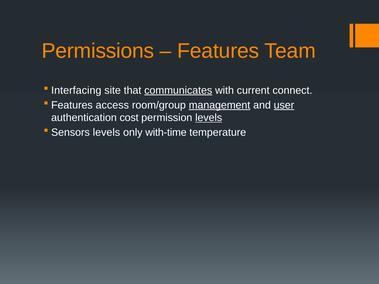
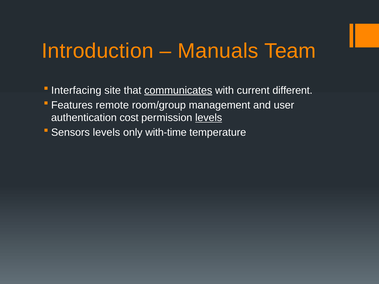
Permissions: Permissions -> Introduction
Features at (218, 51): Features -> Manuals
connect: connect -> different
access: access -> remote
management underline: present -> none
user underline: present -> none
